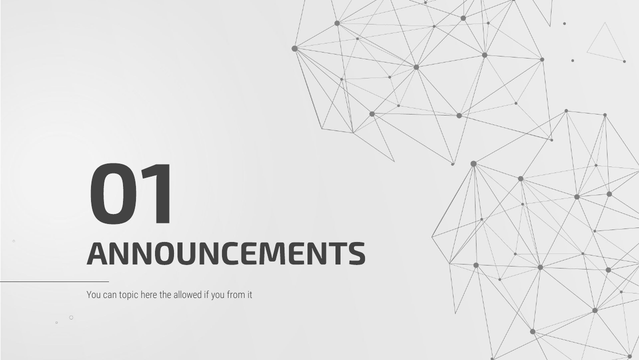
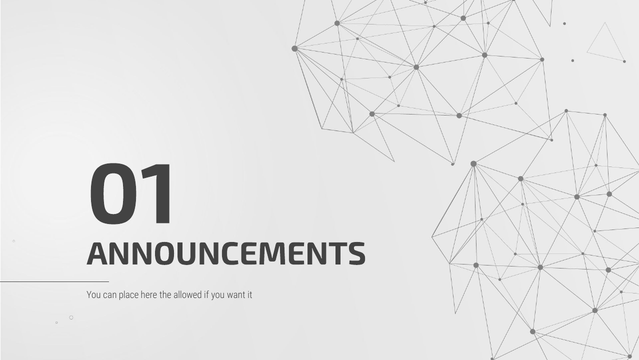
topic: topic -> place
from: from -> want
